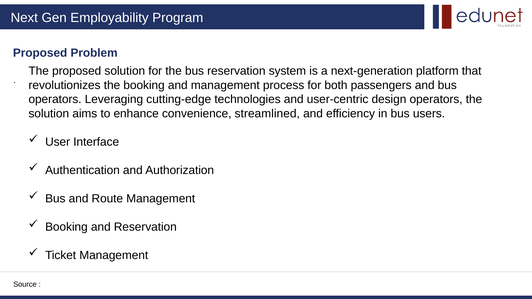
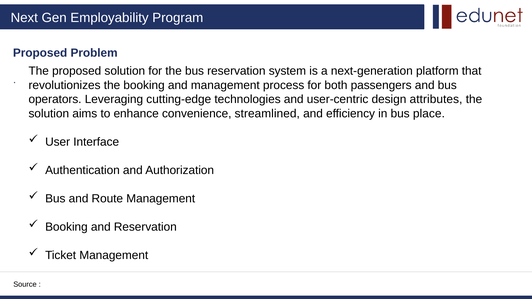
design operators: operators -> attributes
users: users -> place
